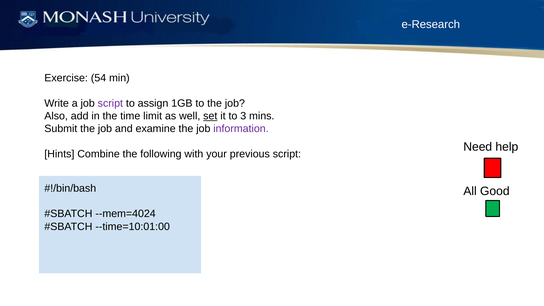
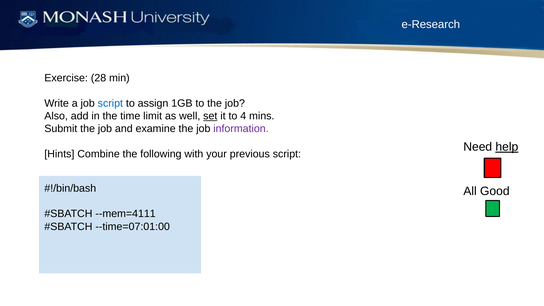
54: 54 -> 28
script at (110, 103) colour: purple -> blue
3: 3 -> 4
help underline: none -> present
--mem=4024: --mem=4024 -> --mem=4111
--time=10:01:00: --time=10:01:00 -> --time=07:01:00
